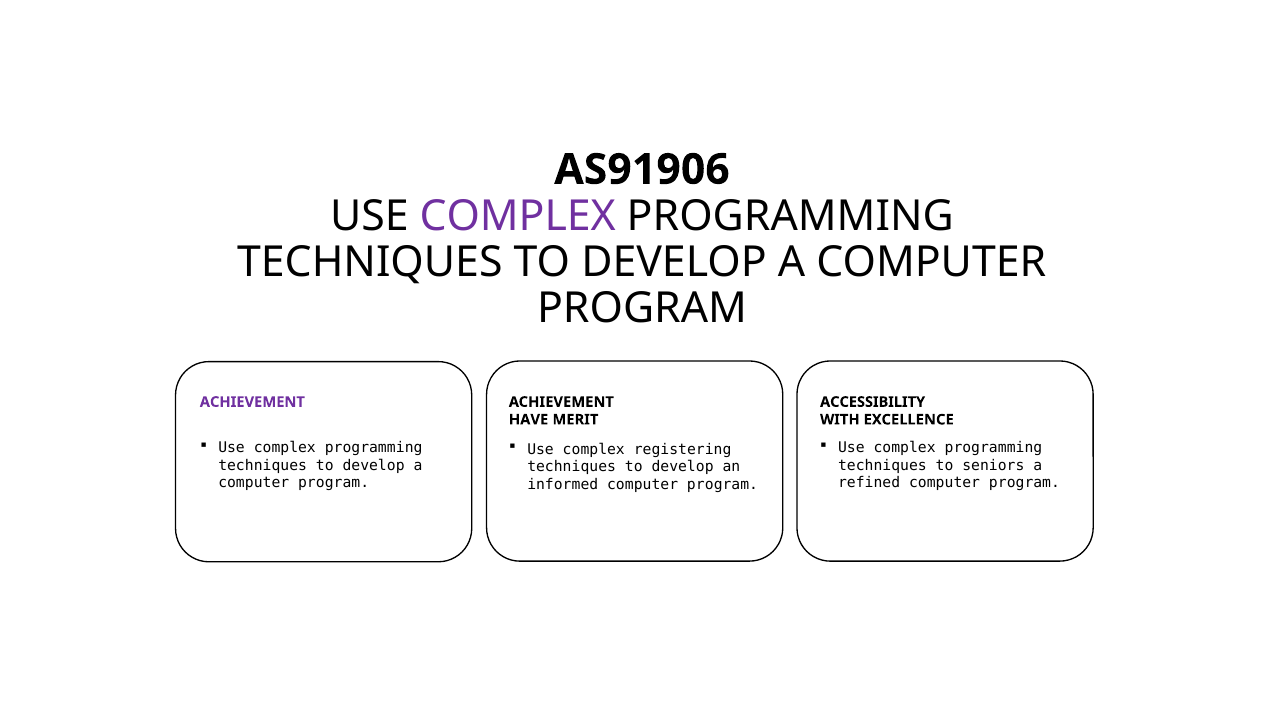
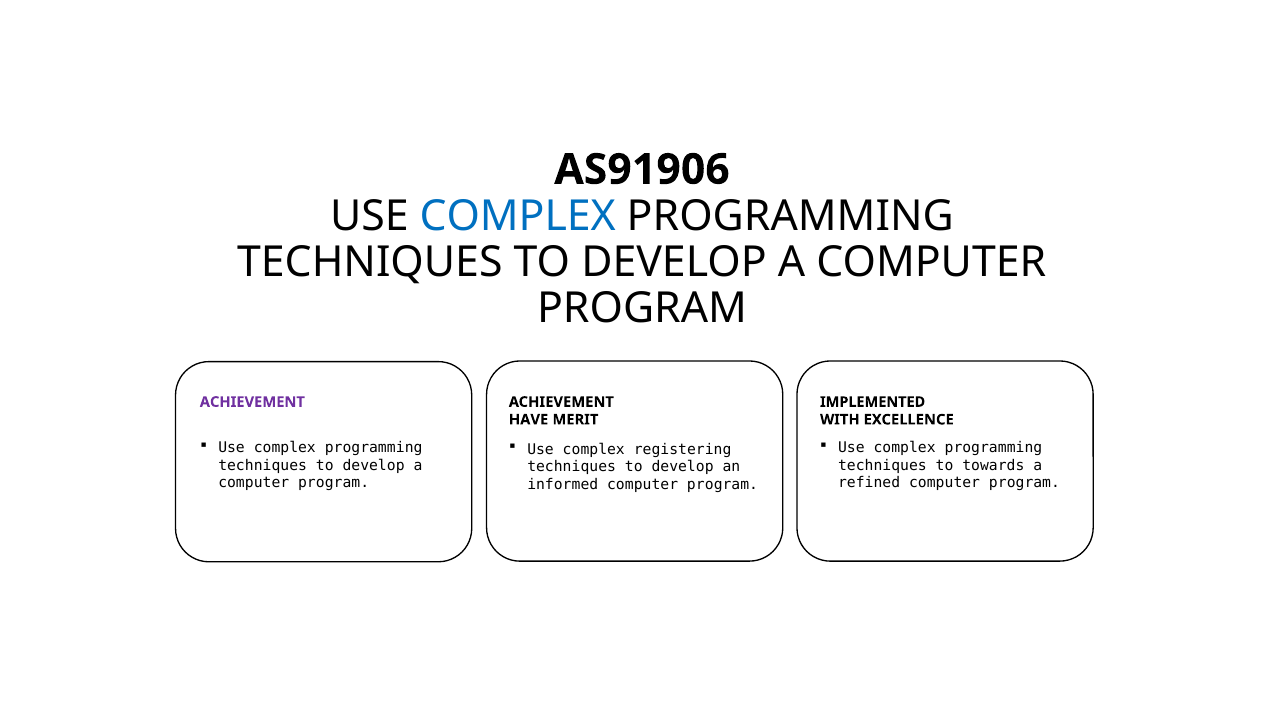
COMPLEX at (518, 216) colour: purple -> blue
ACCESSIBILITY: ACCESSIBILITY -> IMPLEMENTED
seniors: seniors -> towards
